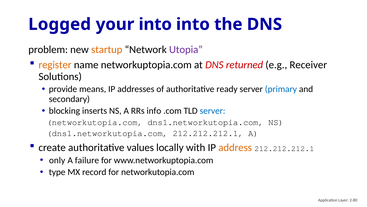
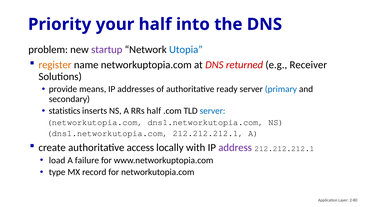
Logged: Logged -> Priority
your into: into -> half
startup colour: orange -> purple
Utopia colour: purple -> blue
blocking: blocking -> statistics
RRs info: info -> half
values: values -> access
address colour: orange -> purple
only: only -> load
